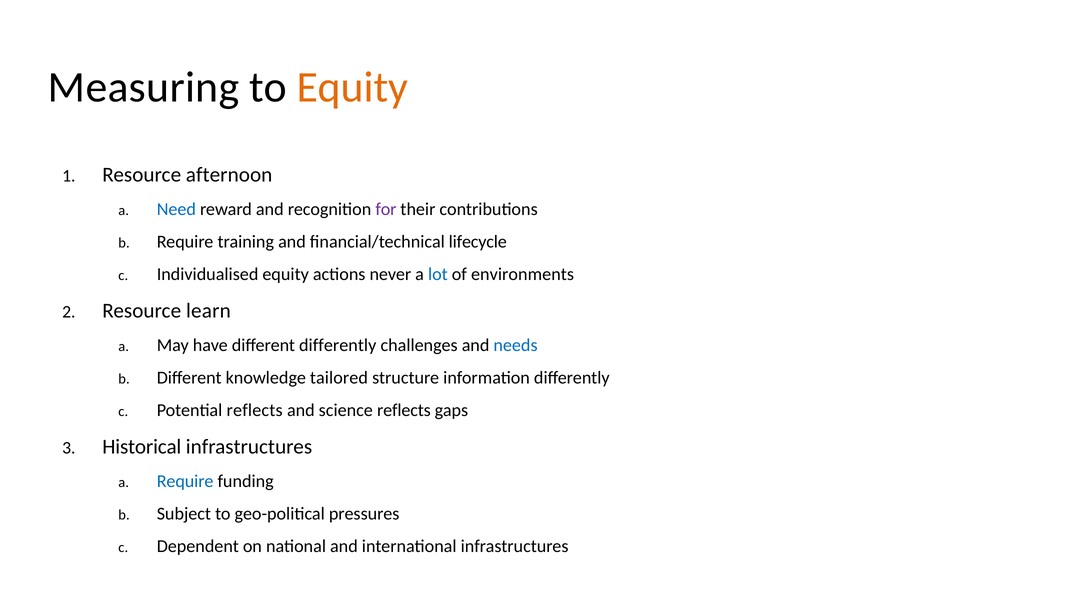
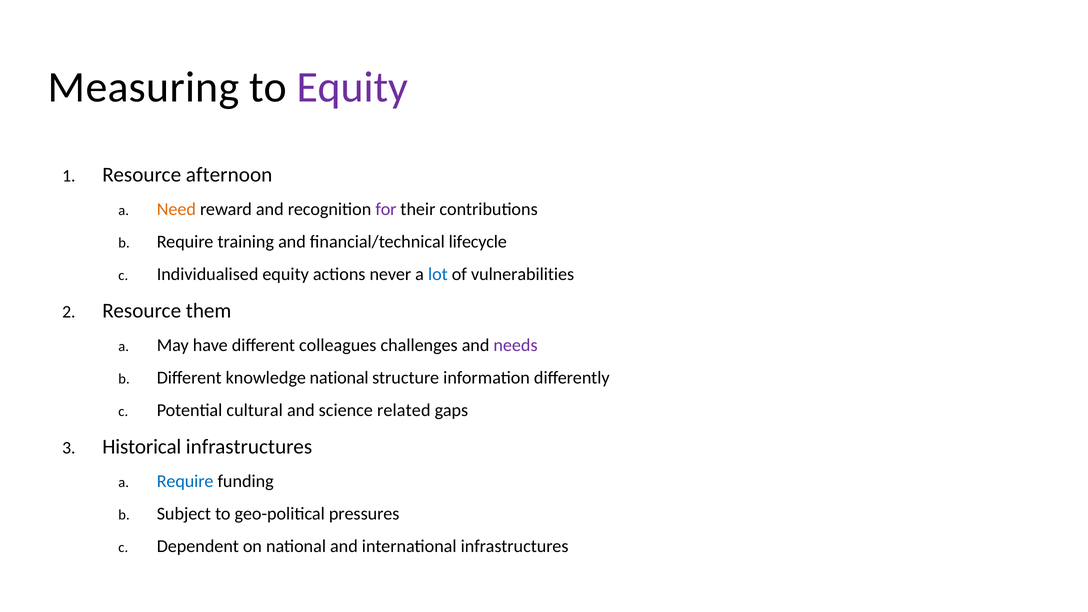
Equity at (352, 87) colour: orange -> purple
Need colour: blue -> orange
environments: environments -> vulnerabilities
learn: learn -> them
different differently: differently -> colleagues
needs colour: blue -> purple
knowledge tailored: tailored -> national
Potential reflects: reflects -> cultural
science reflects: reflects -> related
